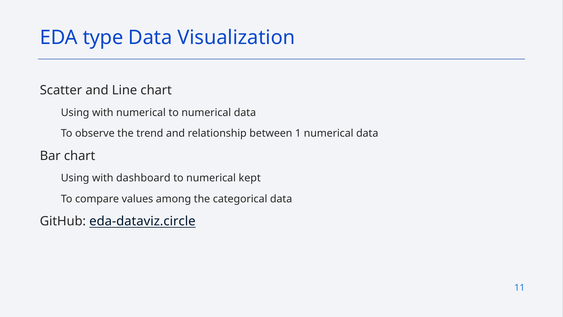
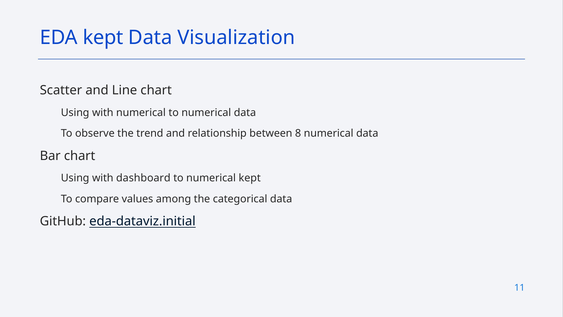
EDA type: type -> kept
1: 1 -> 8
eda-dataviz.circle: eda-dataviz.circle -> eda-dataviz.initial
